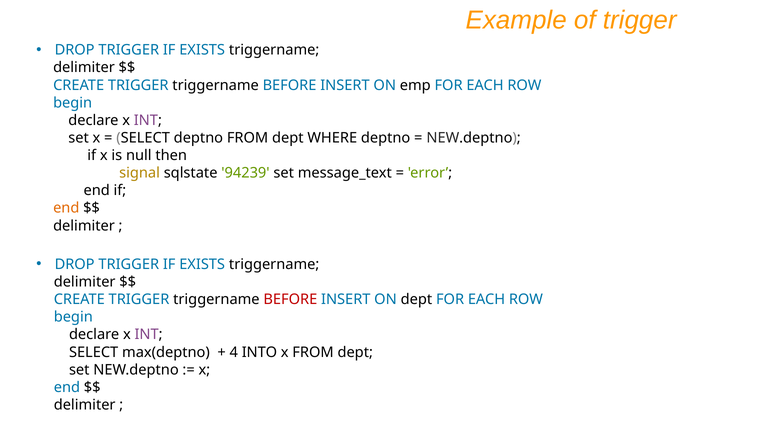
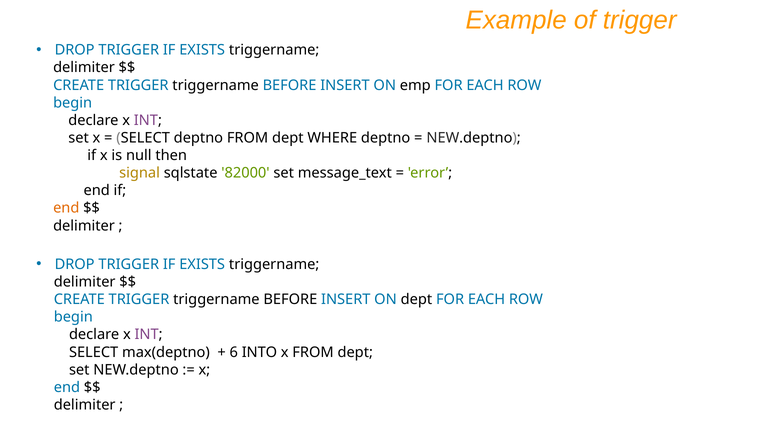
94239: 94239 -> 82000
BEFORE at (290, 299) colour: red -> black
4: 4 -> 6
